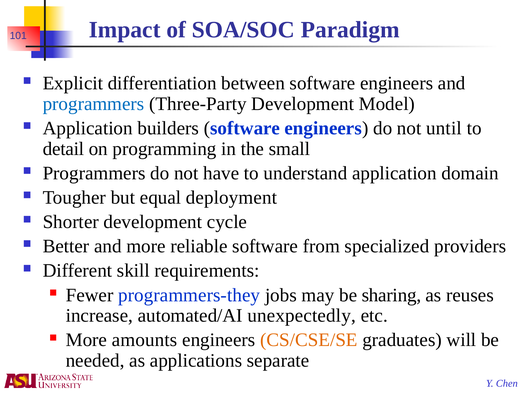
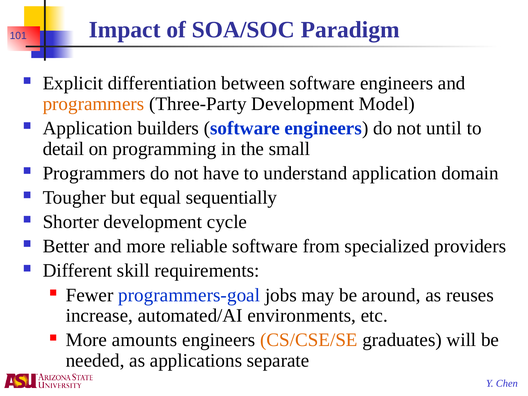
programmers at (94, 104) colour: blue -> orange
deployment: deployment -> sequentially
programmers-they: programmers-they -> programmers-goal
sharing: sharing -> around
unexpectedly: unexpectedly -> environments
